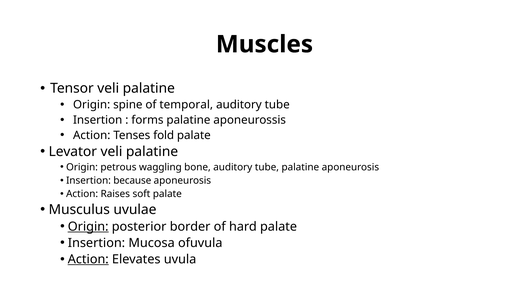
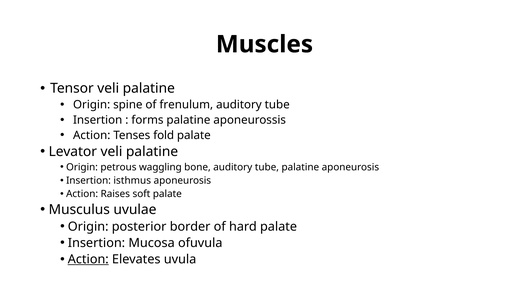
temporal: temporal -> frenulum
because: because -> isthmus
Origin at (88, 227) underline: present -> none
